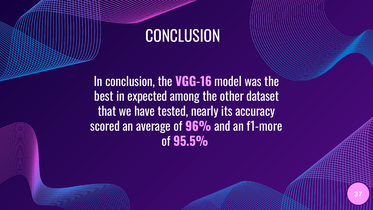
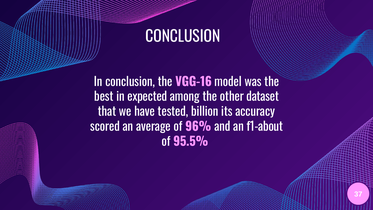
nearly: nearly -> billion
f1-more: f1-more -> f1-about
